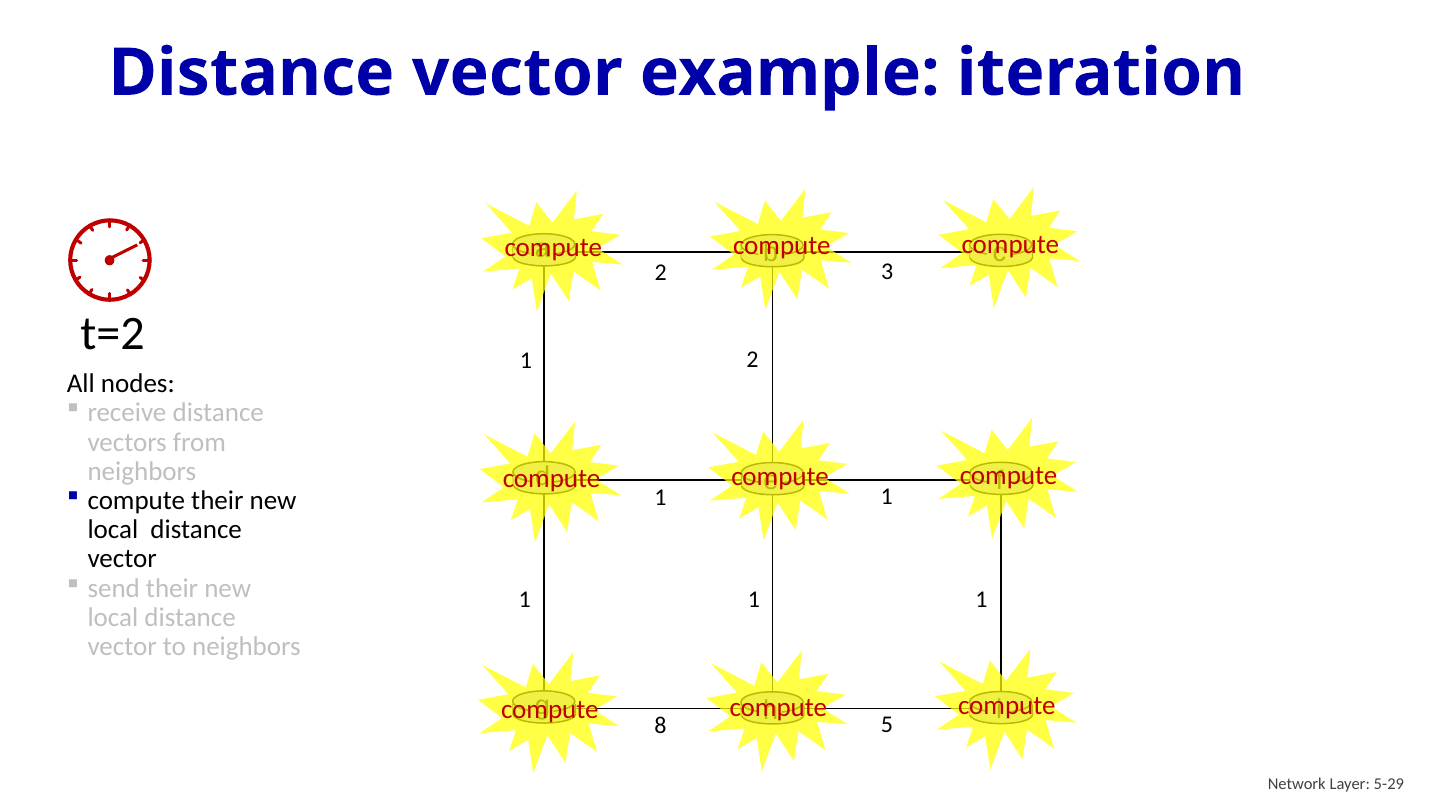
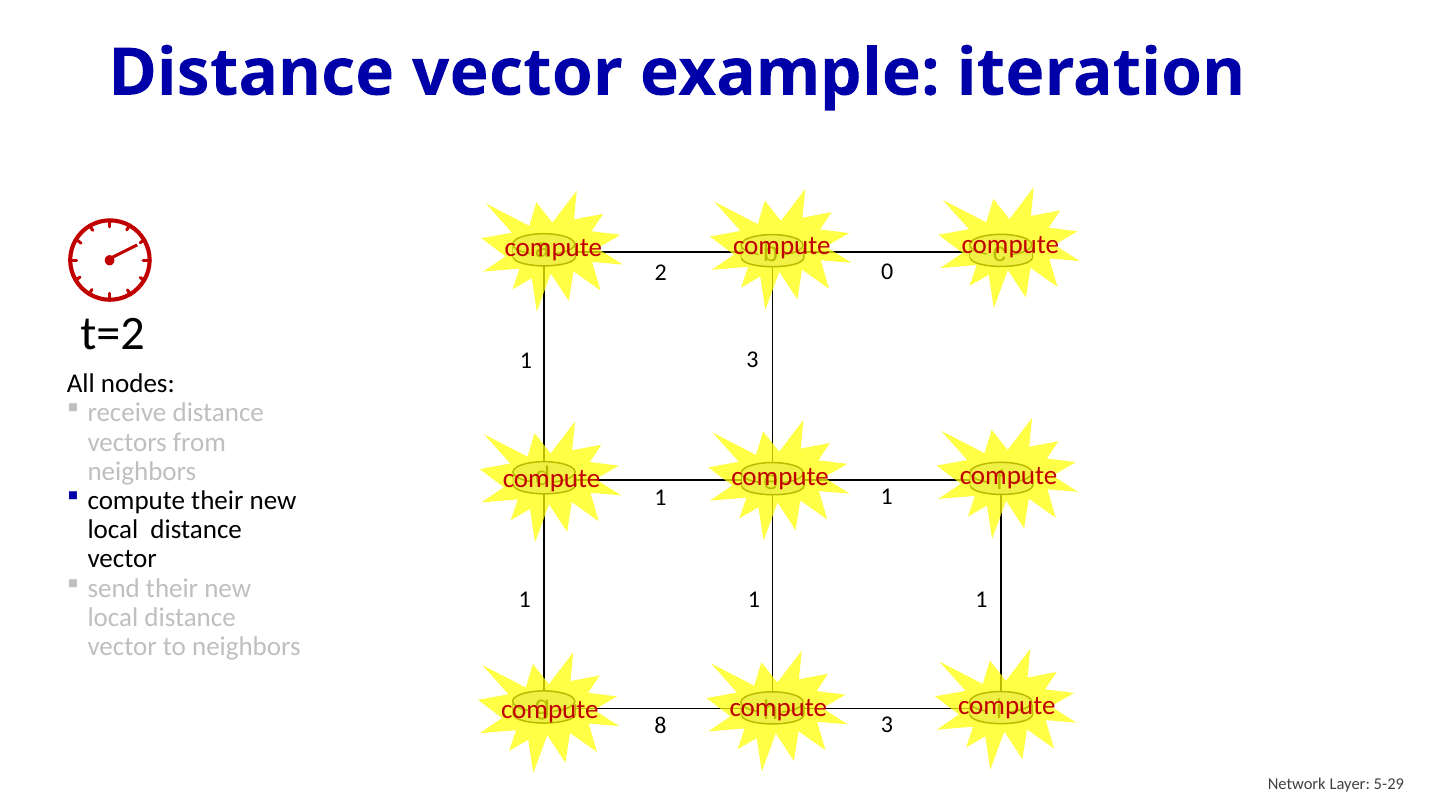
3: 3 -> 0
1 2: 2 -> 3
8 5: 5 -> 3
